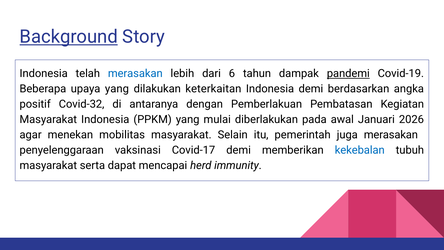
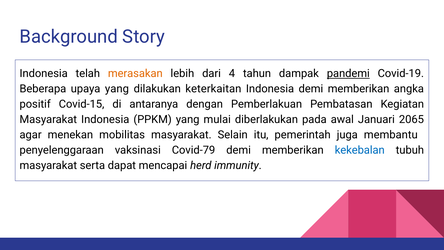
Background underline: present -> none
merasakan at (135, 74) colour: blue -> orange
6: 6 -> 4
Indonesia demi berdasarkan: berdasarkan -> memberikan
Covid-32: Covid-32 -> Covid-15
2026: 2026 -> 2065
juga merasakan: merasakan -> membantu
Covid-17: Covid-17 -> Covid-79
